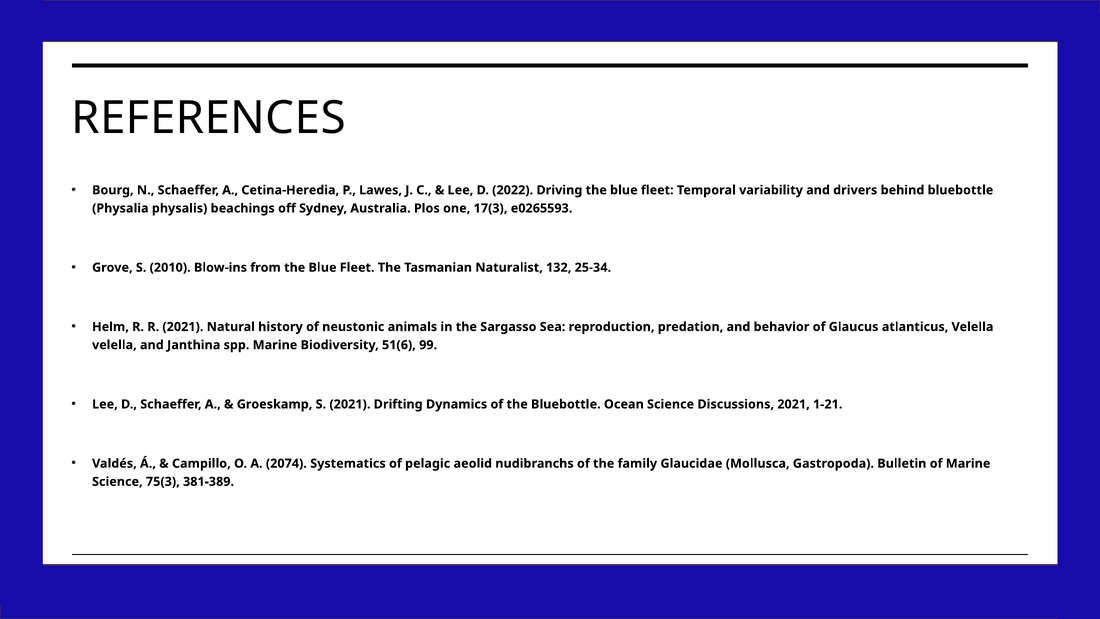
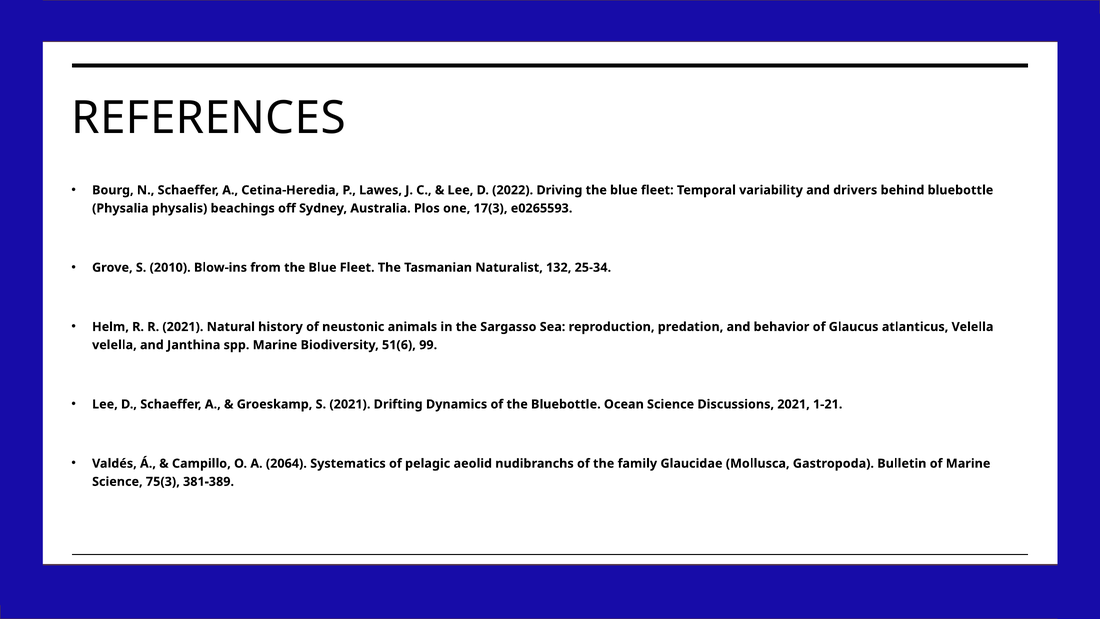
2074: 2074 -> 2064
